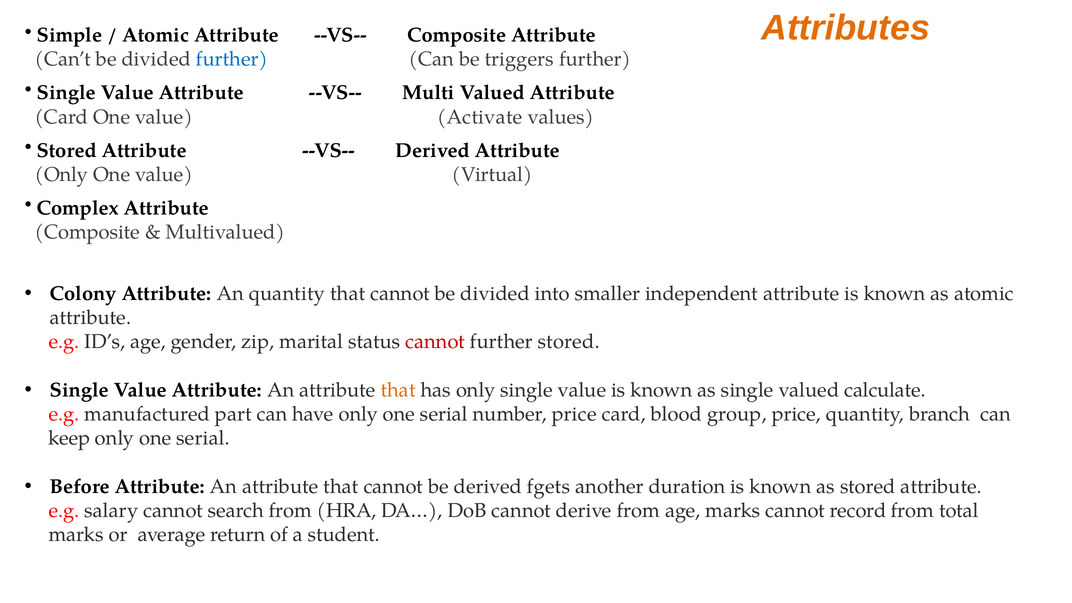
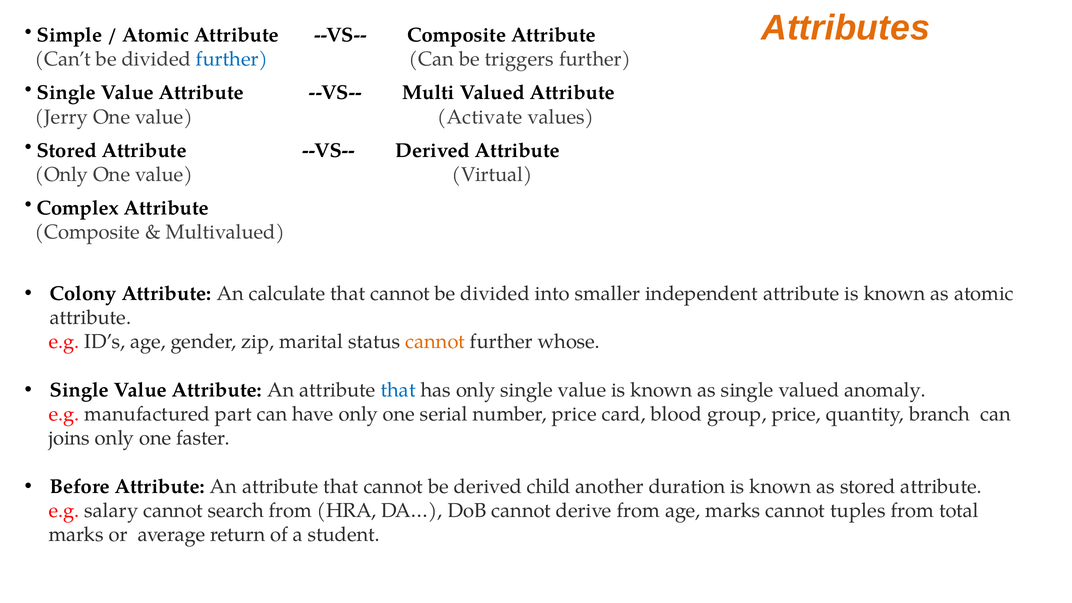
Card at (62, 117): Card -> Jerry
An quantity: quantity -> calculate
cannot at (435, 342) colour: red -> orange
further stored: stored -> whose
that at (398, 390) colour: orange -> blue
calculate: calculate -> anomaly
keep: keep -> joins
serial at (203, 438): serial -> faster
fgets: fgets -> child
record: record -> tuples
